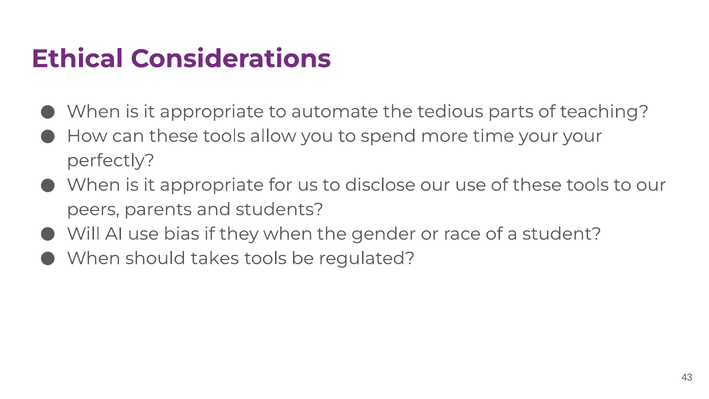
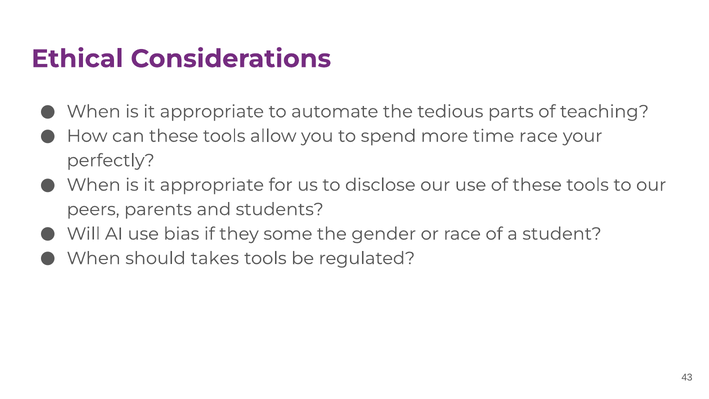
time your: your -> race
they when: when -> some
